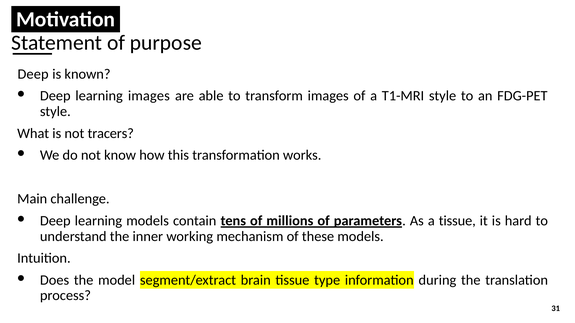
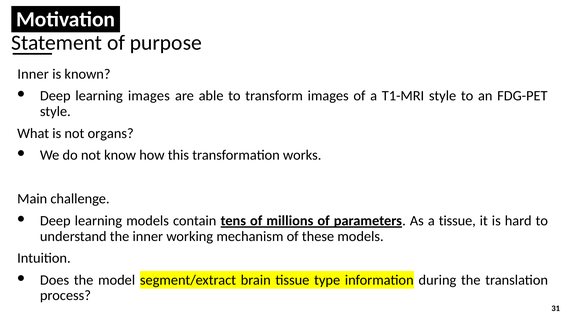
Deep at (33, 74): Deep -> Inner
tracers: tracers -> organs
